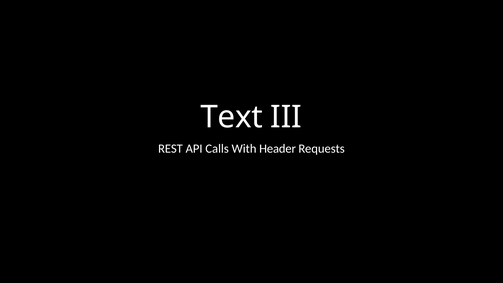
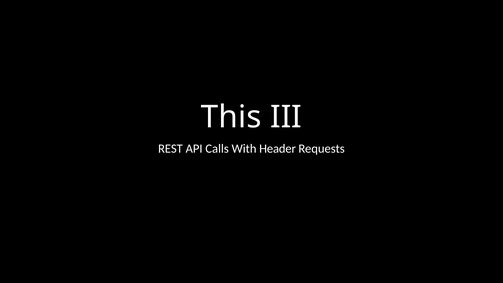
Text: Text -> This
